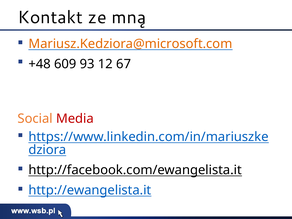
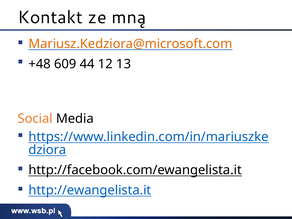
93: 93 -> 44
67: 67 -> 13
Media colour: red -> black
